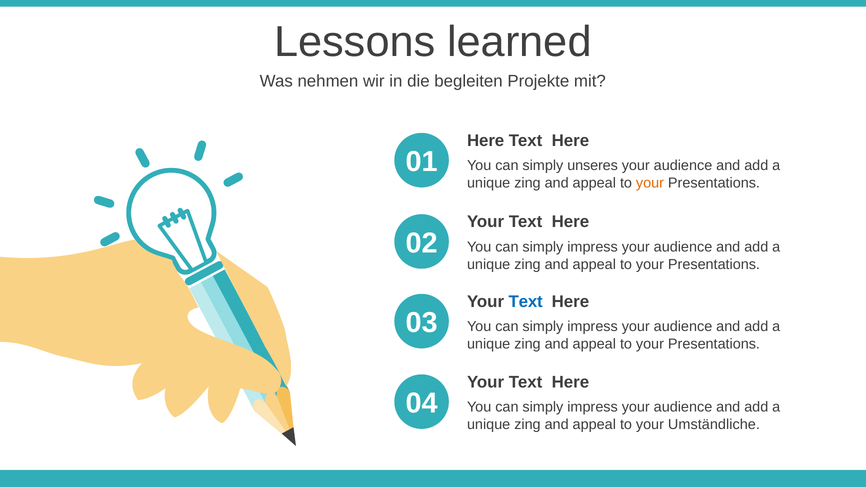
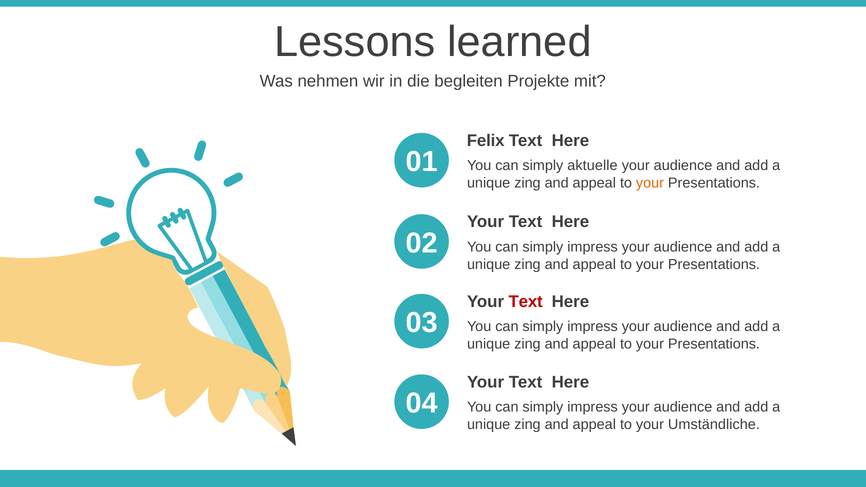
Here at (486, 141): Here -> Felix
unseres: unseres -> aktuelle
Text at (526, 302) colour: blue -> red
